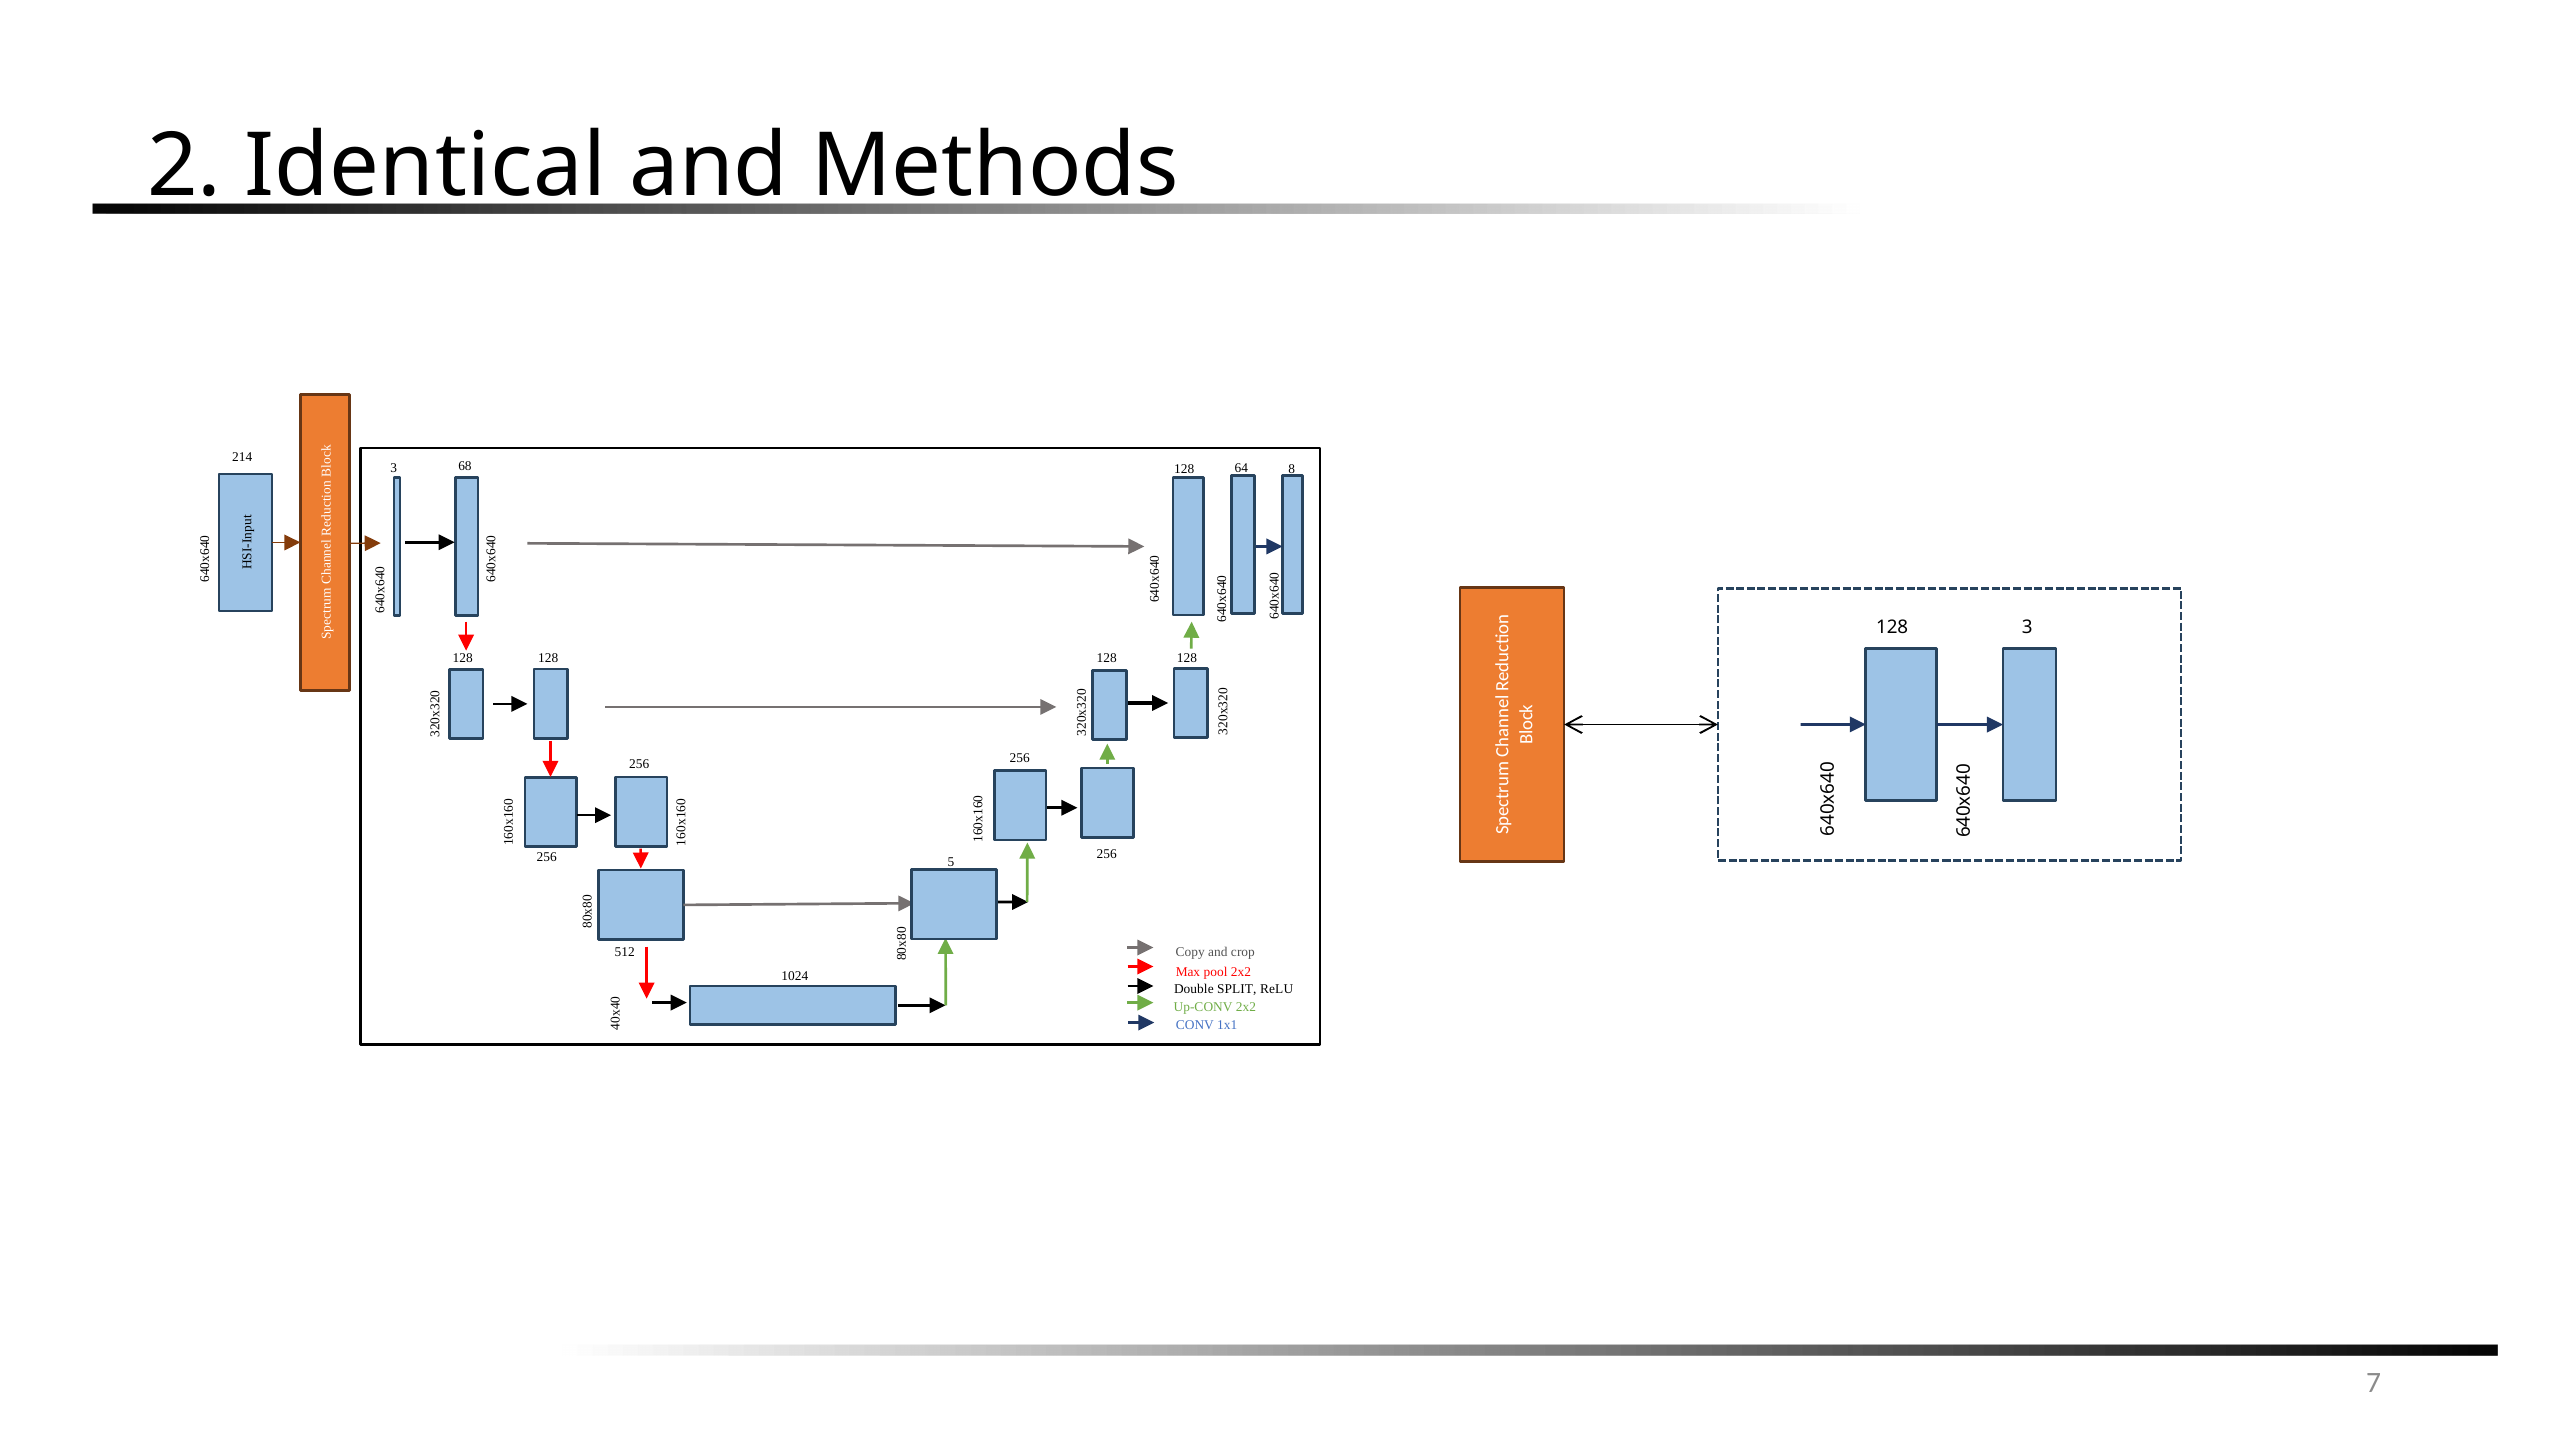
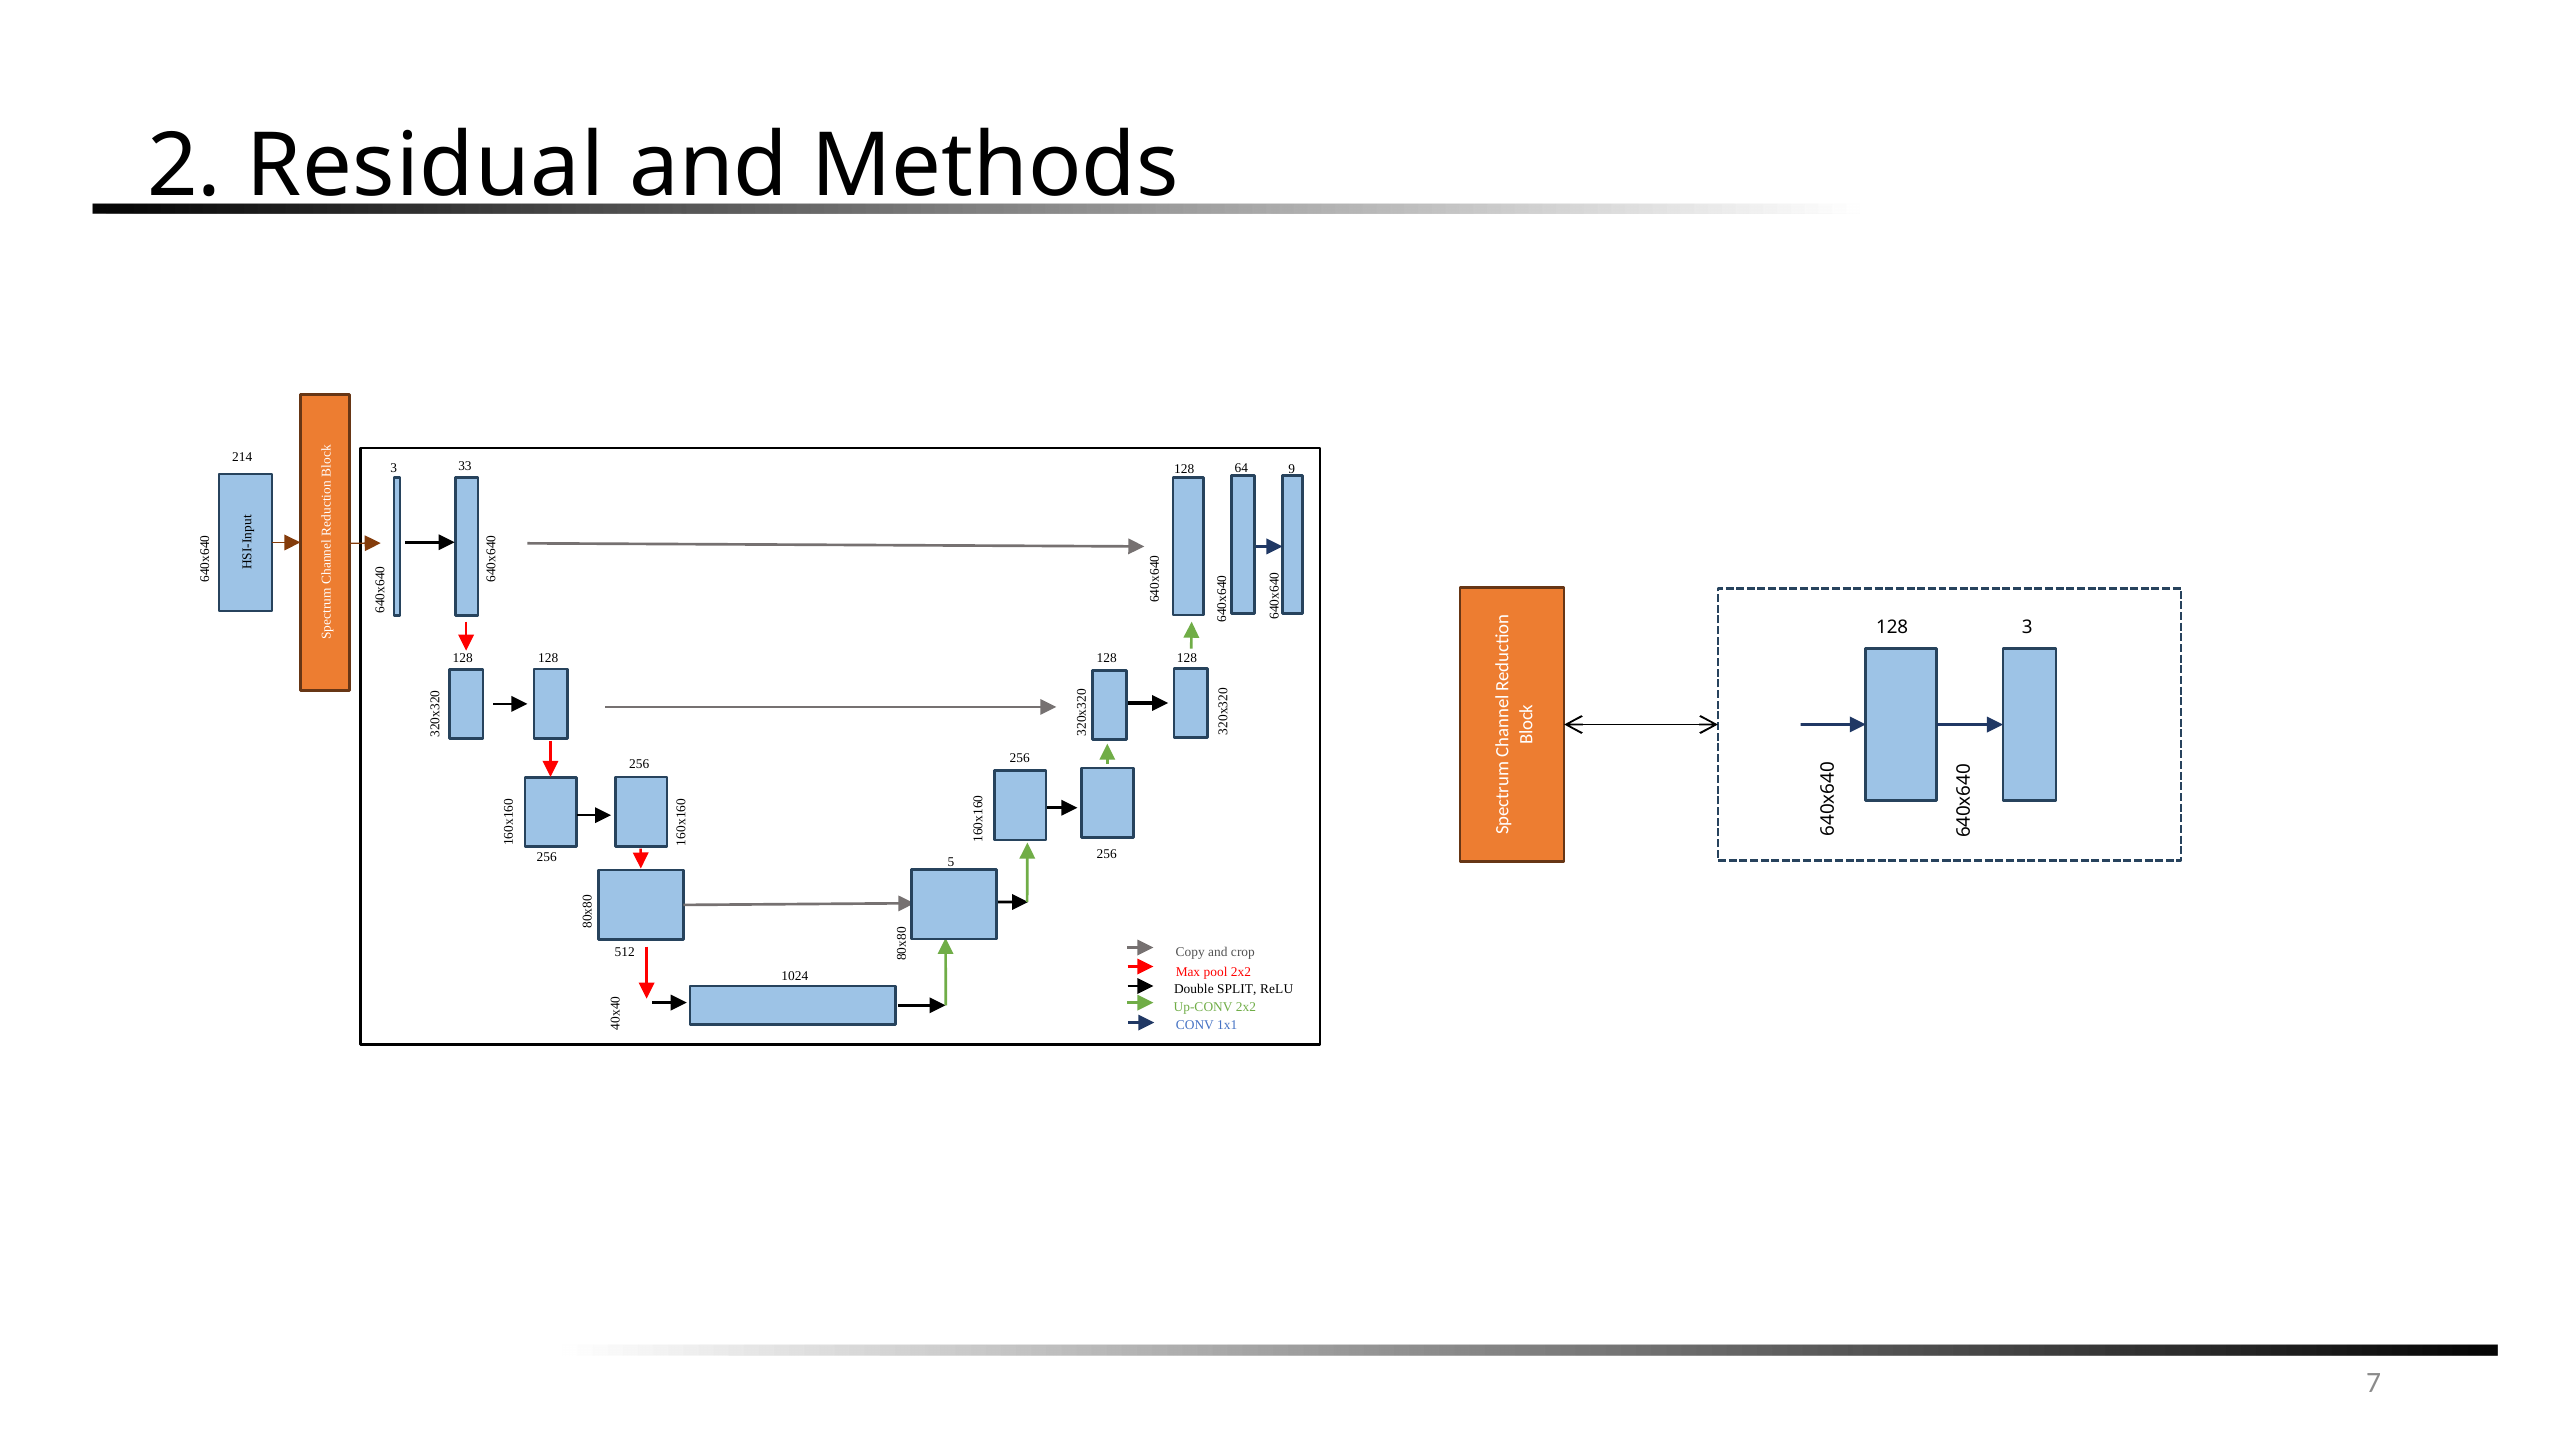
Identical: Identical -> Residual
68: 68 -> 33
128 8: 8 -> 9
